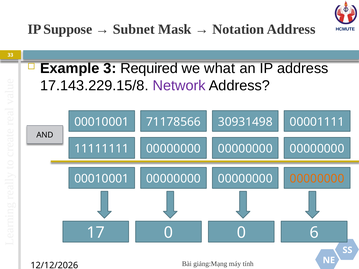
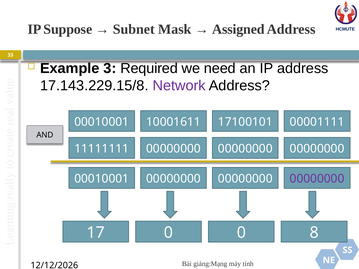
Notation: Notation -> Assigned
what: what -> need
71178566: 71178566 -> 10001611
30931498: 30931498 -> 17100101
00000000 at (317, 179) colour: orange -> purple
6: 6 -> 8
